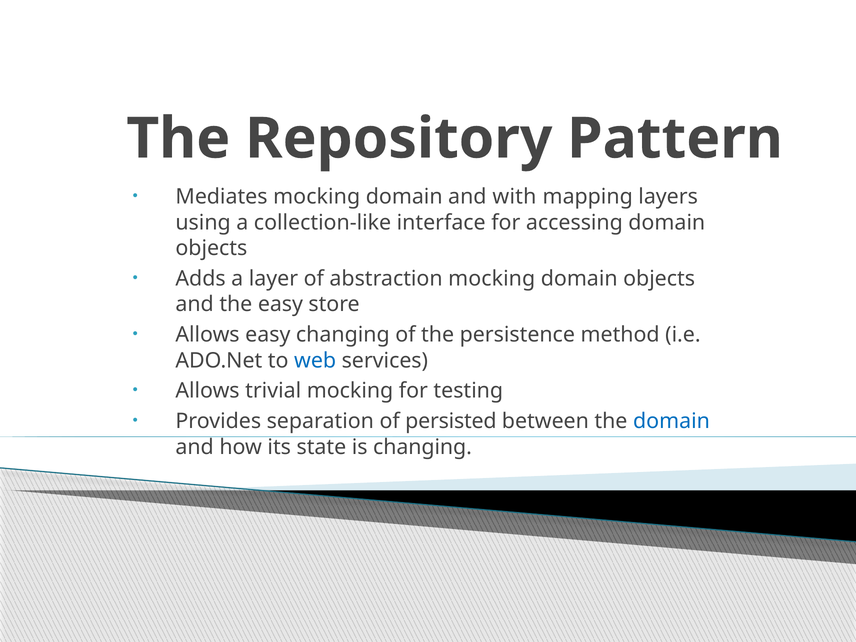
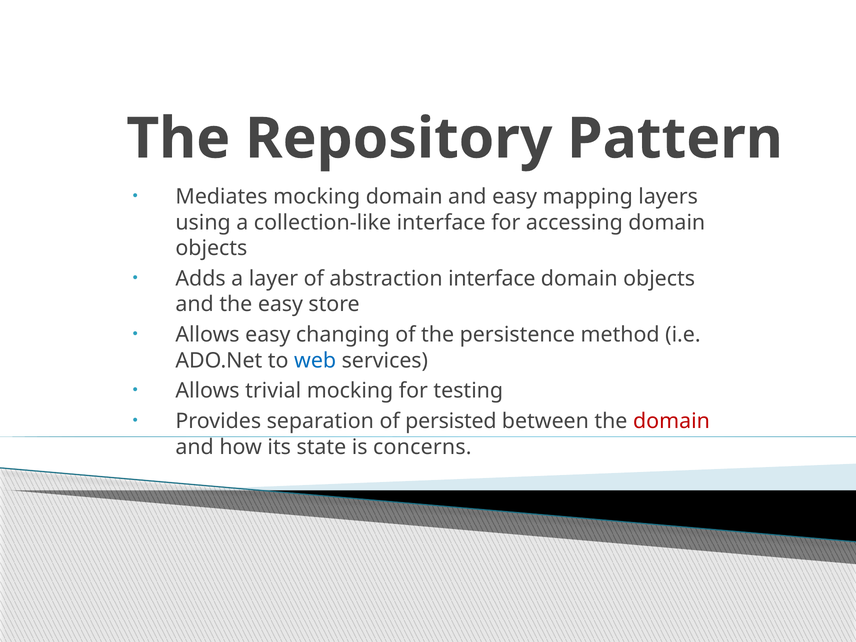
and with: with -> easy
abstraction mocking: mocking -> interface
domain at (671, 421) colour: blue -> red
is changing: changing -> concerns
